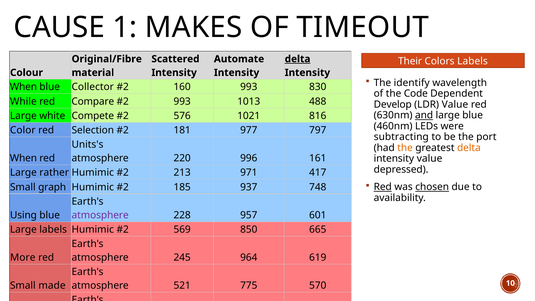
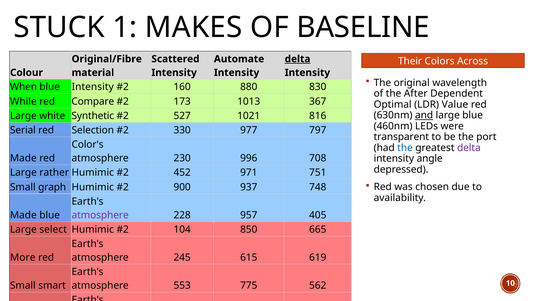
CAUSE: CAUSE -> STUCK
TIMEOUT: TIMEOUT -> BASELINE
Colors Labels: Labels -> Across
identify: identify -> original
blue Collector: Collector -> Intensity
160 993: 993 -> 880
Code: Code -> After
993 at (182, 101): 993 -> 173
488: 488 -> 367
Develop: Develop -> Optimal
Compete: Compete -> Synthetic
576: 576 -> 527
Color: Color -> Serial
181: 181 -> 330
subtracting: subtracting -> transparent
Units's: Units's -> Color's
the at (405, 148) colour: orange -> blue
delta at (469, 148) colour: orange -> purple
When at (23, 158): When -> Made
220: 220 -> 230
161: 161 -> 708
intensity value: value -> angle
213: 213 -> 452
417: 417 -> 751
Red at (383, 187) underline: present -> none
chosen underline: present -> none
185: 185 -> 900
Using at (23, 215): Using -> Made
601: 601 -> 405
Large labels: labels -> select
569: 569 -> 104
964: 964 -> 615
made: made -> smart
521: 521 -> 553
570: 570 -> 562
